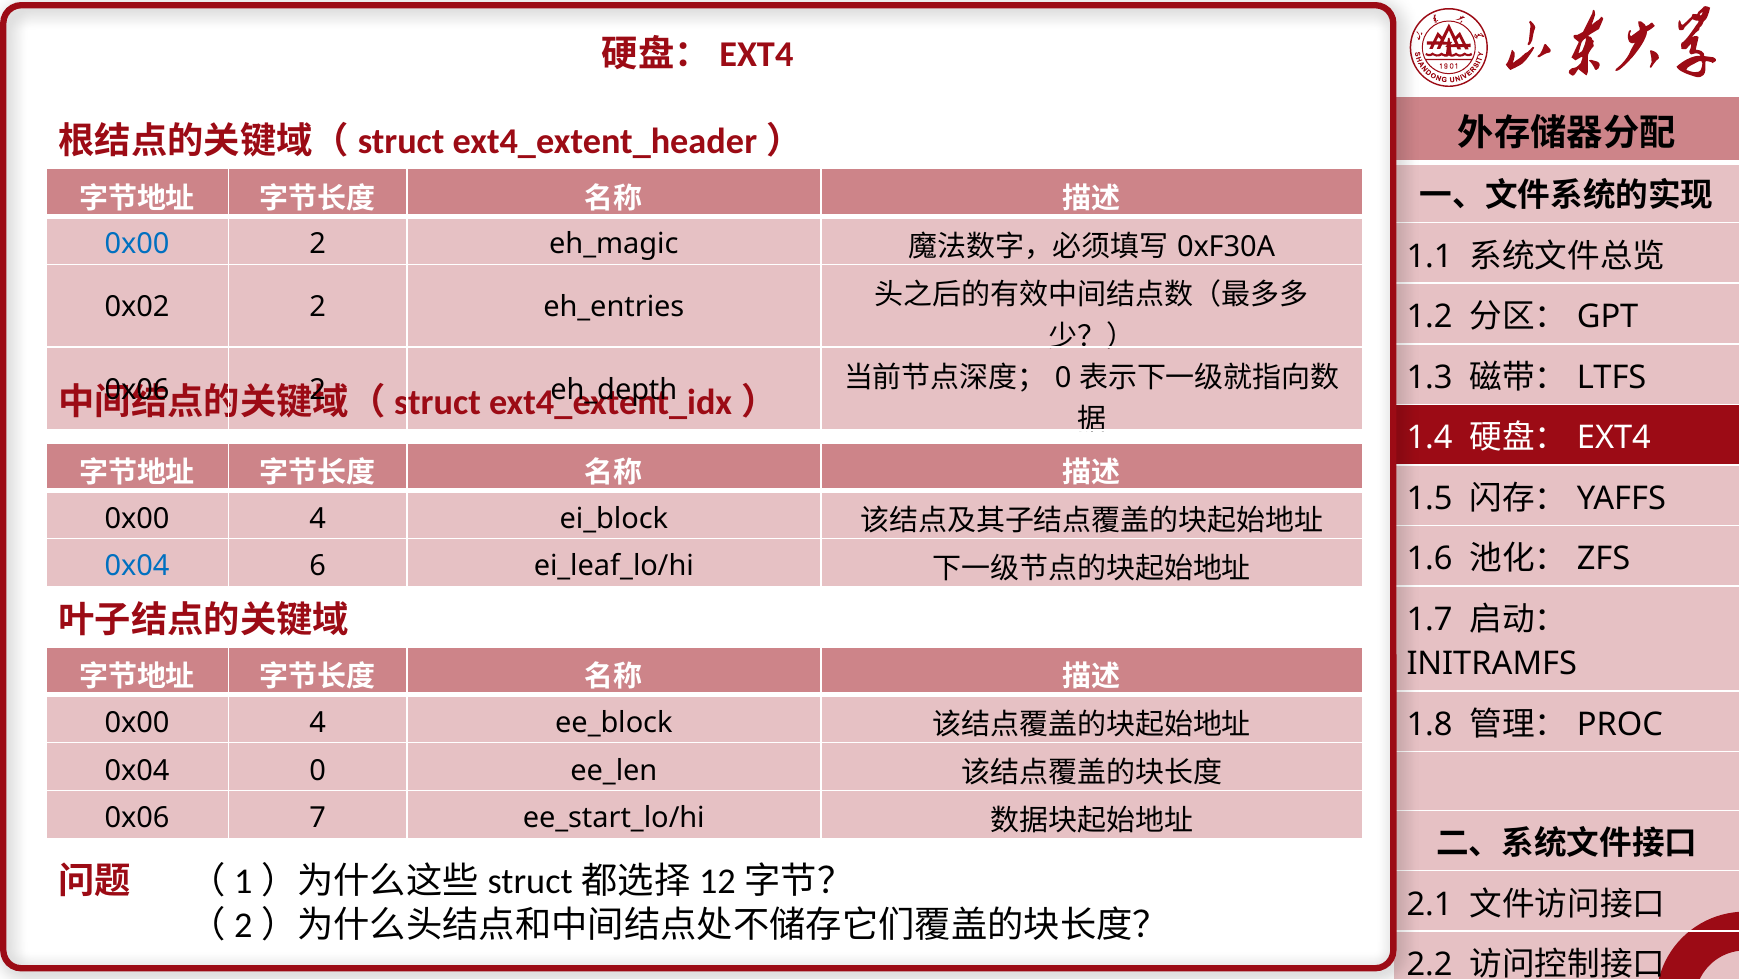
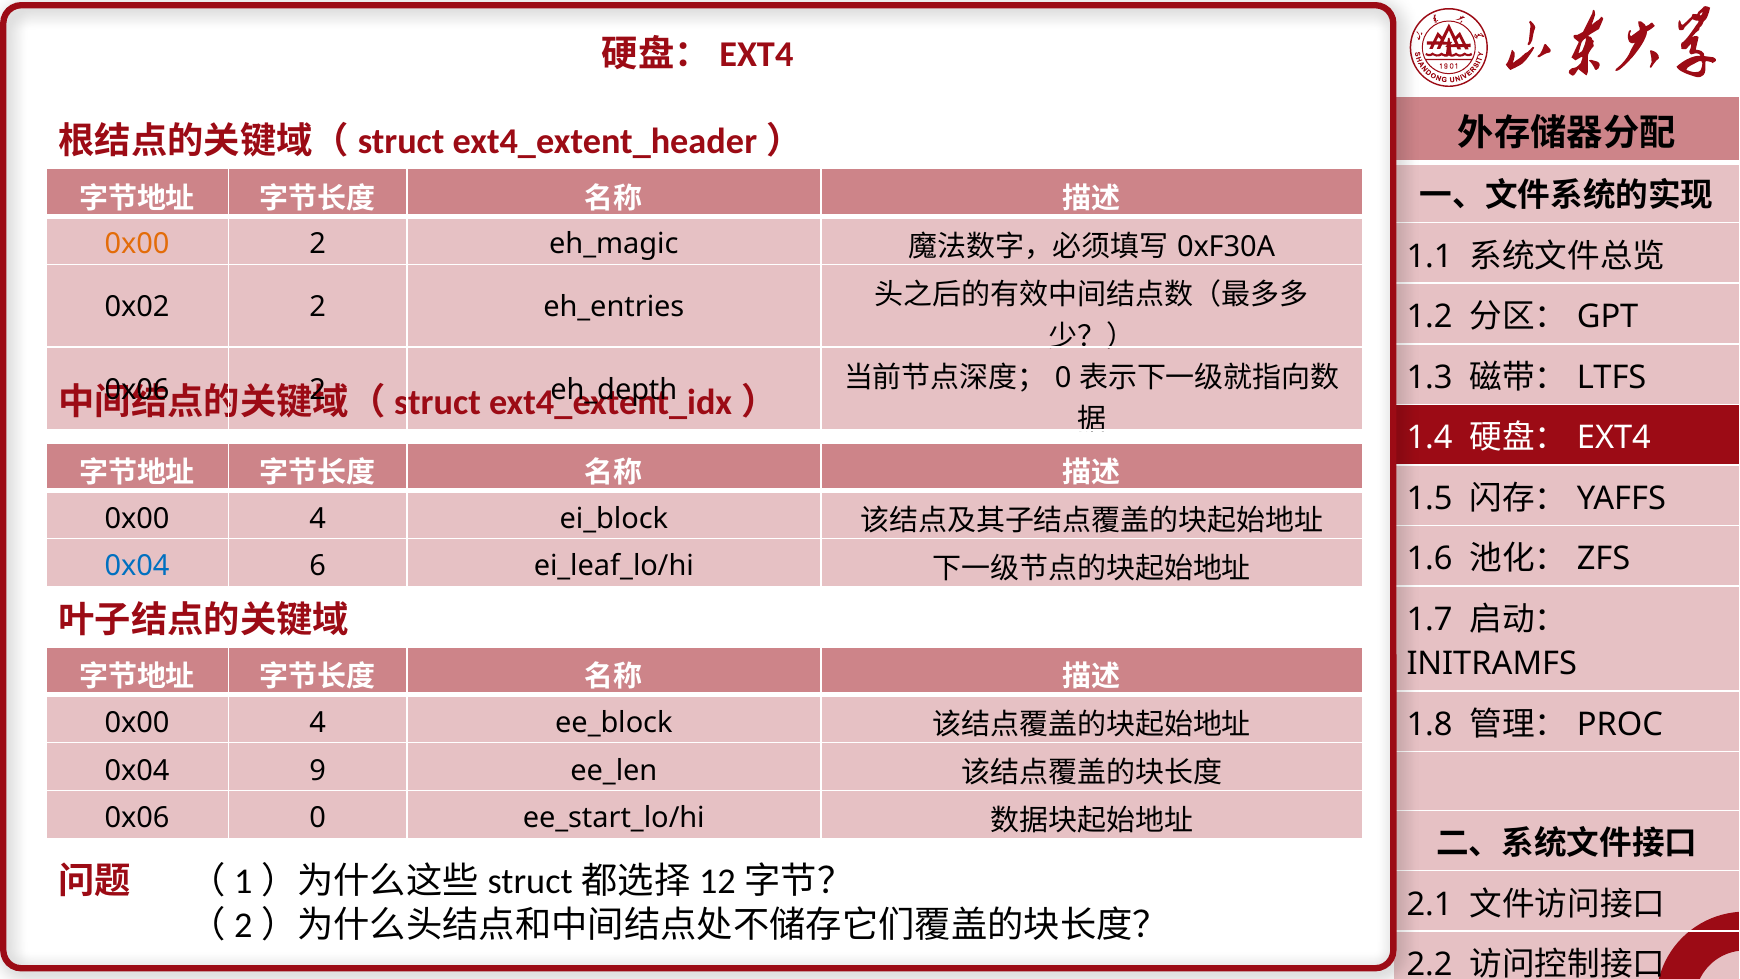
0x00 at (137, 244) colour: blue -> orange
0x04 0: 0 -> 9
0x06 7: 7 -> 0
